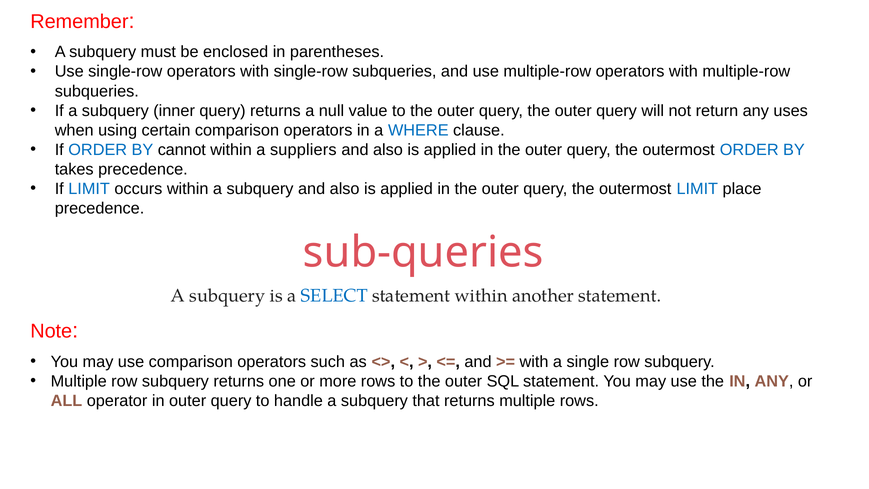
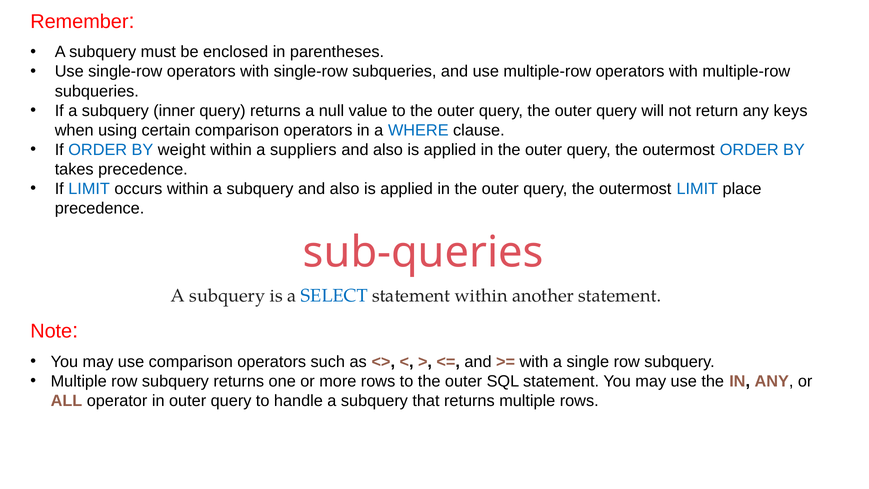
uses: uses -> keys
cannot: cannot -> weight
